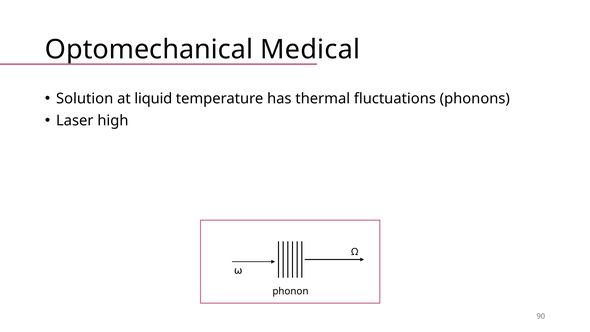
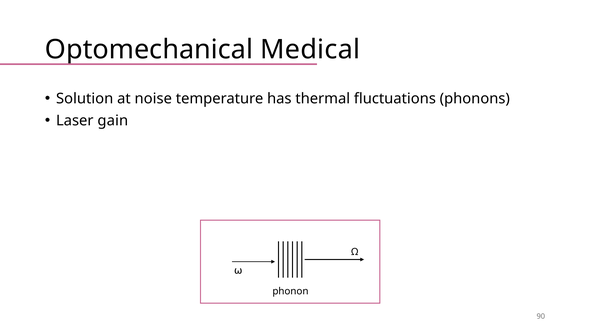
liquid: liquid -> noise
high: high -> gain
